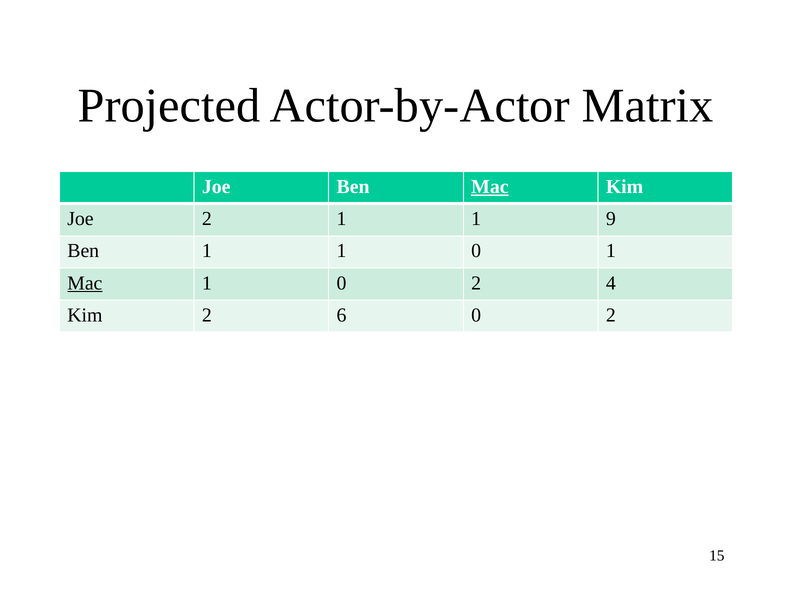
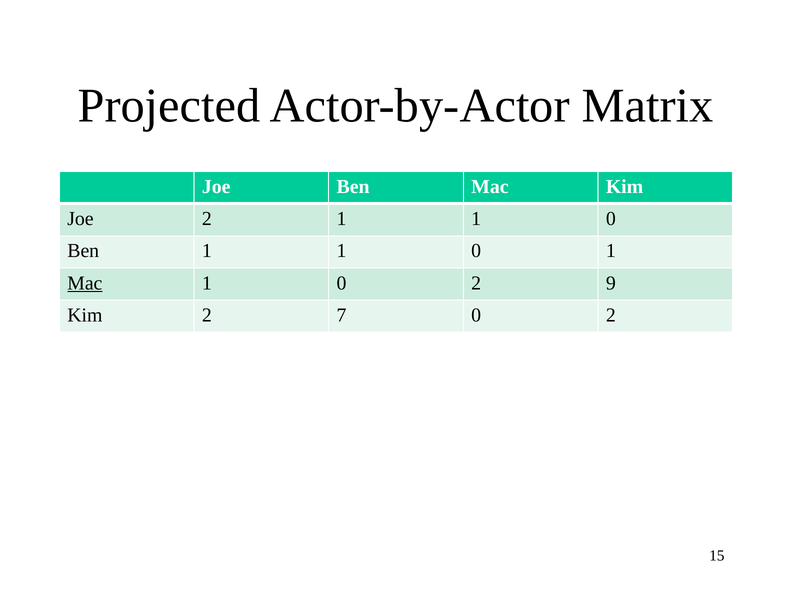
Mac at (490, 187) underline: present -> none
2 1 1 9: 9 -> 0
4: 4 -> 9
6: 6 -> 7
